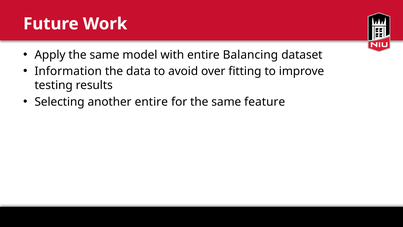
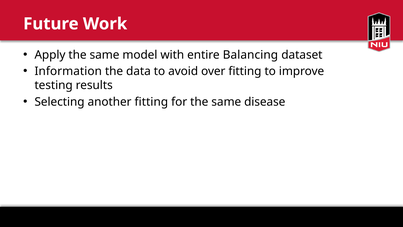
another entire: entire -> fitting
feature: feature -> disease
